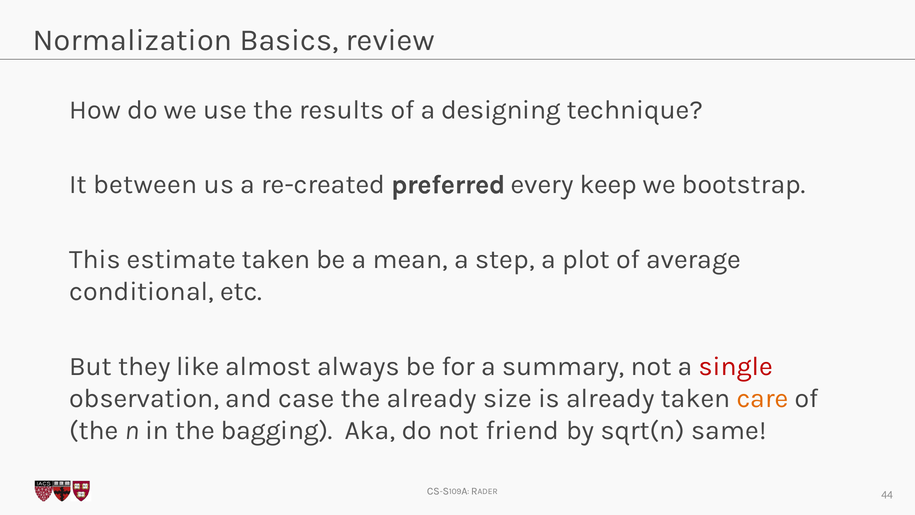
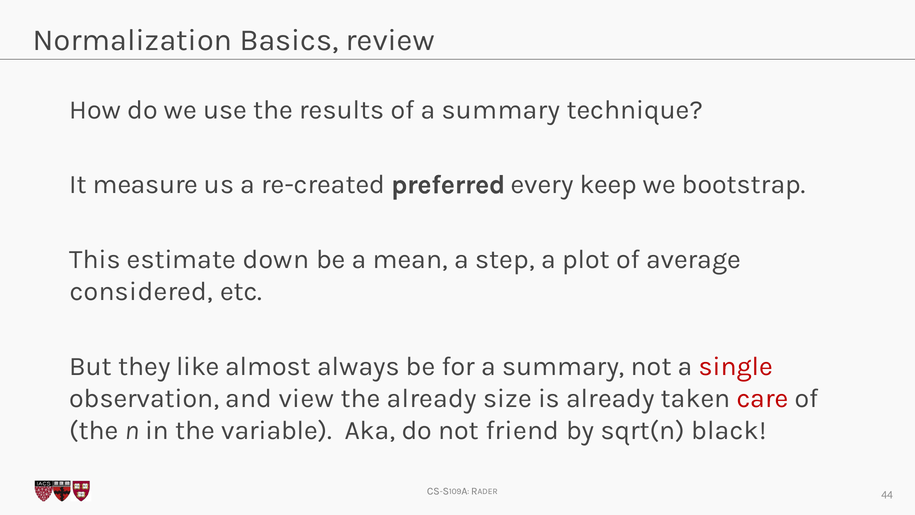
of a designing: designing -> summary
between: between -> measure
estimate taken: taken -> down
conditional: conditional -> considered
case: case -> view
care colour: orange -> red
bagging: bagging -> variable
same: same -> black
